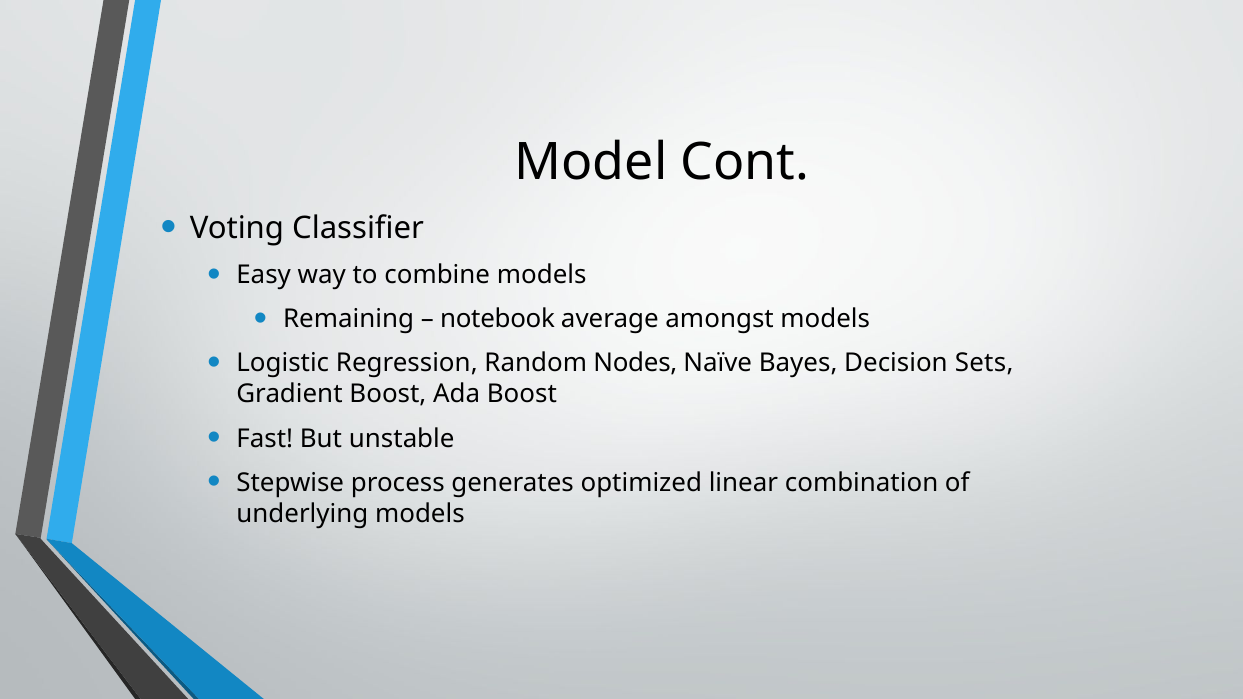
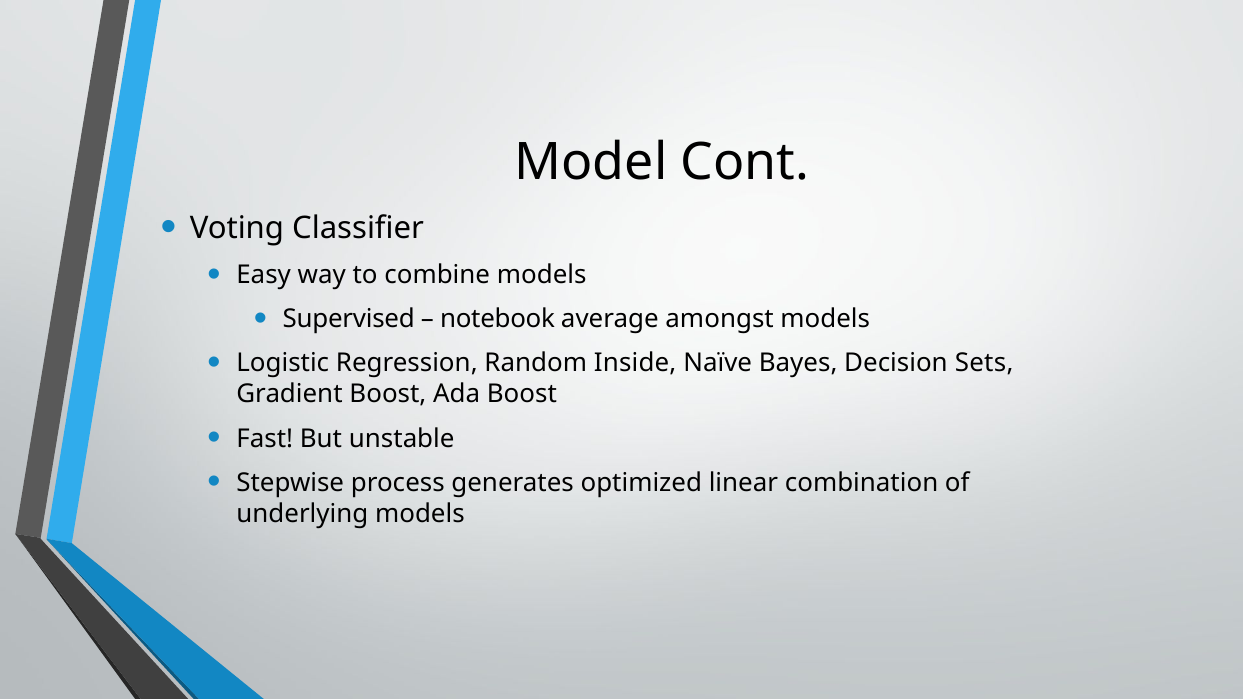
Remaining: Remaining -> Supervised
Nodes: Nodes -> Inside
